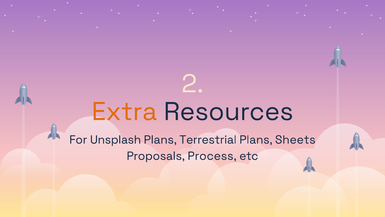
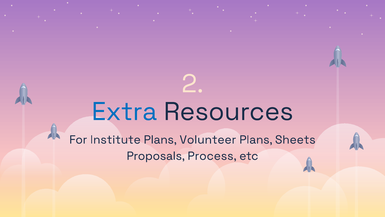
Extra colour: orange -> blue
Unsplash: Unsplash -> Institute
Terrestrial: Terrestrial -> Volunteer
